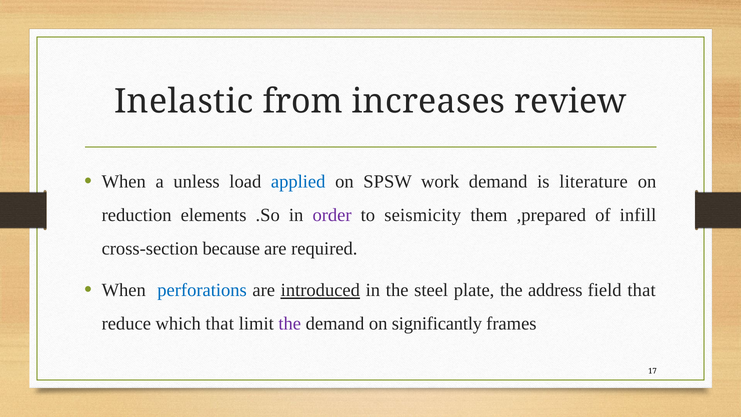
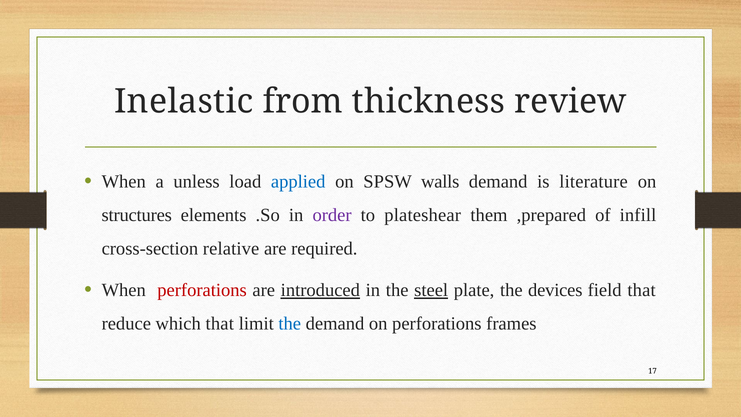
increases: increases -> thickness
work: work -> walls
reduction: reduction -> structures
seismicity: seismicity -> plateshear
because: because -> relative
perforations at (202, 290) colour: blue -> red
steel underline: none -> present
address: address -> devices
the at (290, 323) colour: purple -> blue
on significantly: significantly -> perforations
